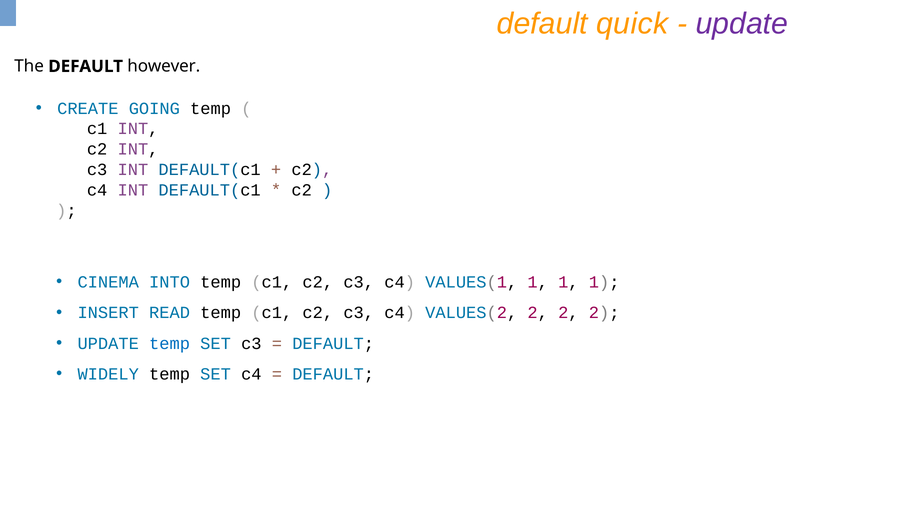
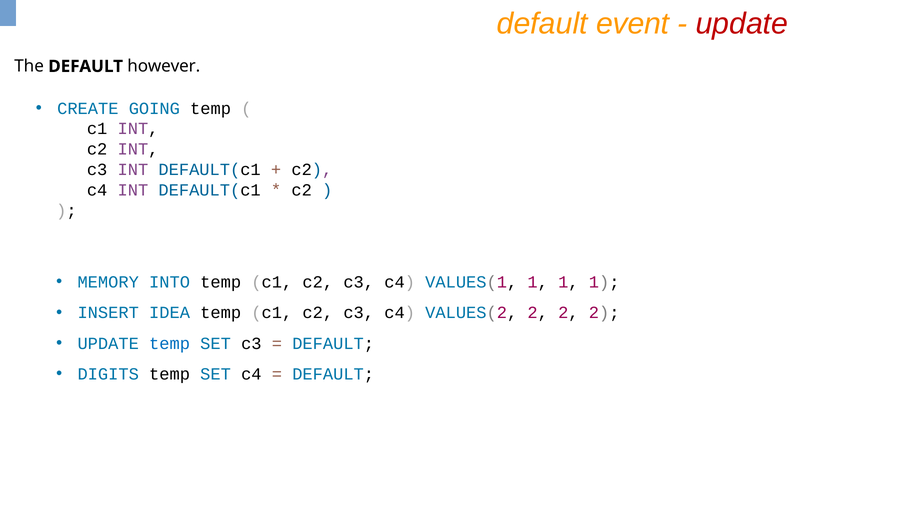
quick: quick -> event
update at (742, 24) colour: purple -> red
CINEMA: CINEMA -> MEMORY
READ: READ -> IDEA
WIDELY: WIDELY -> DIGITS
